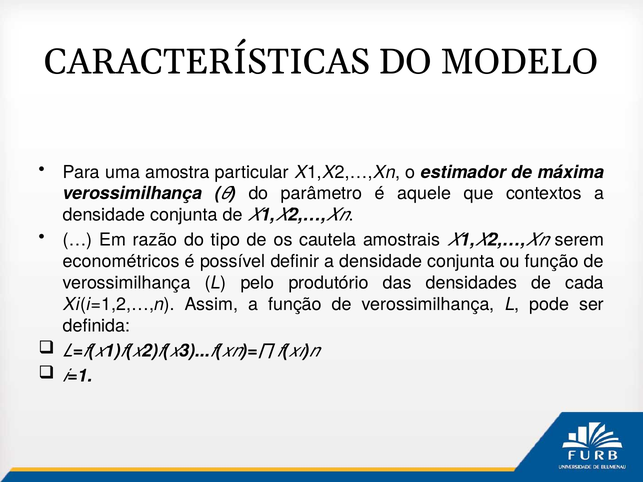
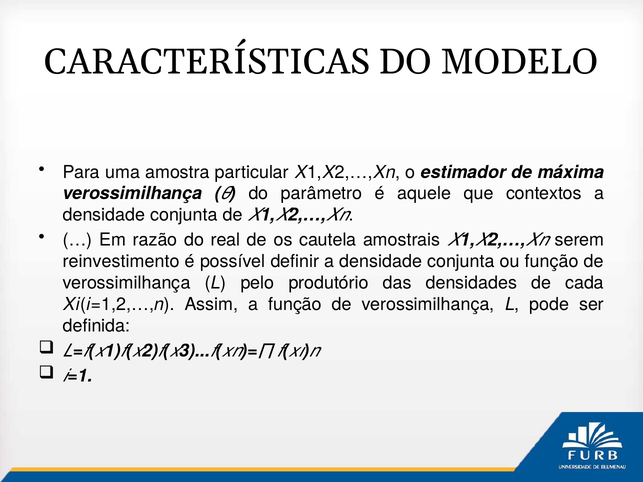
tipo: tipo -> real
econométricos: econométricos -> reinvestimento
